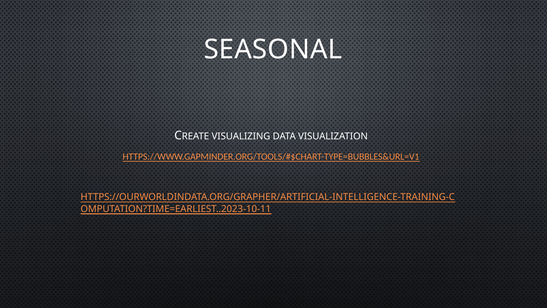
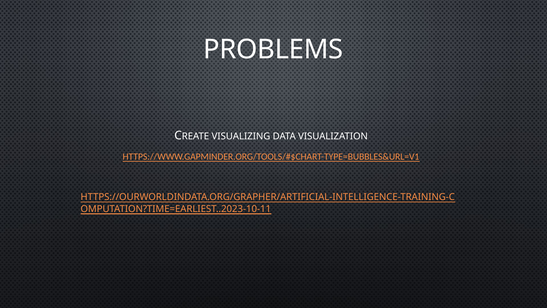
SEASONAL: SEASONAL -> PROBLEMS
